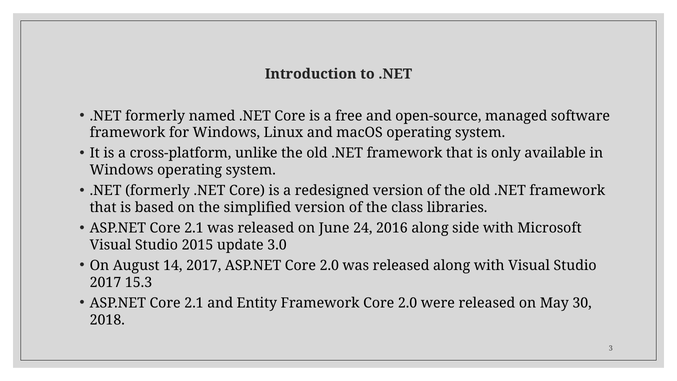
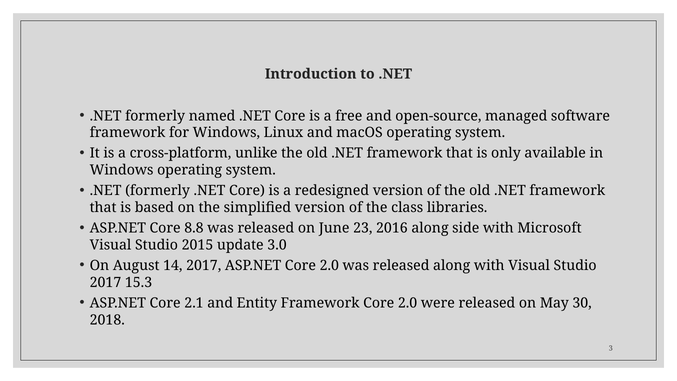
2.1 at (194, 228): 2.1 -> 8.8
24: 24 -> 23
